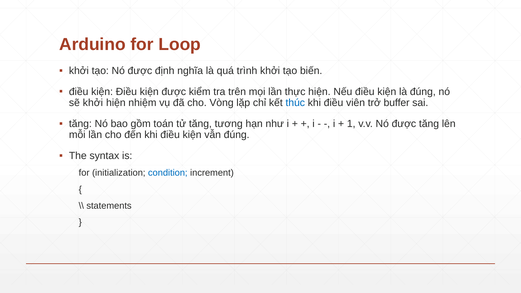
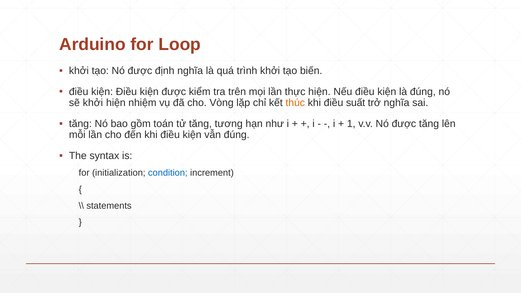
thúc colour: blue -> orange
viên: viên -> suất
trở buffer: buffer -> nghĩa
